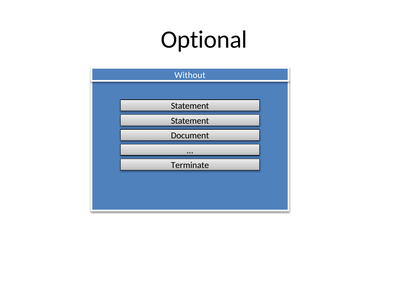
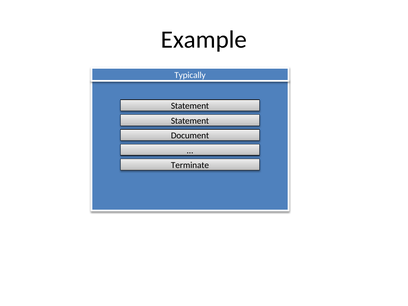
Optional: Optional -> Example
Without: Without -> Typically
